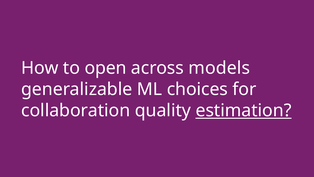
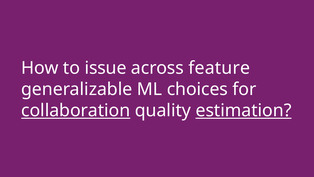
open: open -> issue
models: models -> feature
collaboration underline: none -> present
